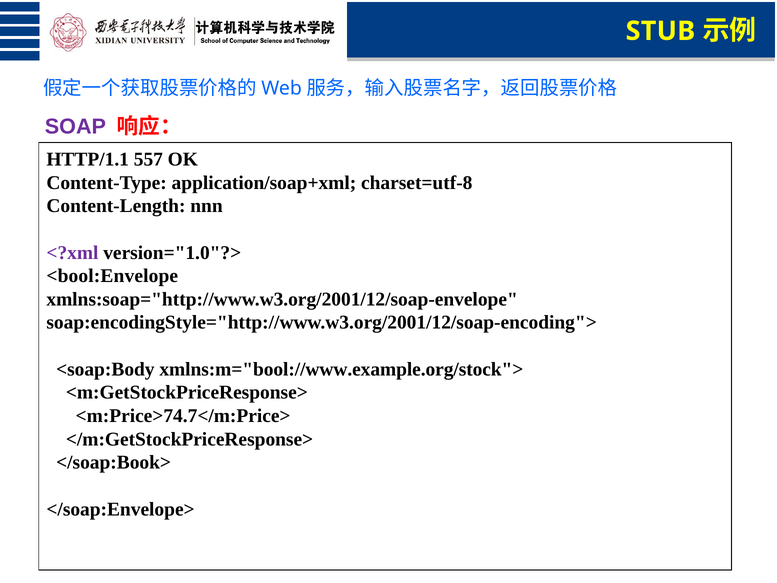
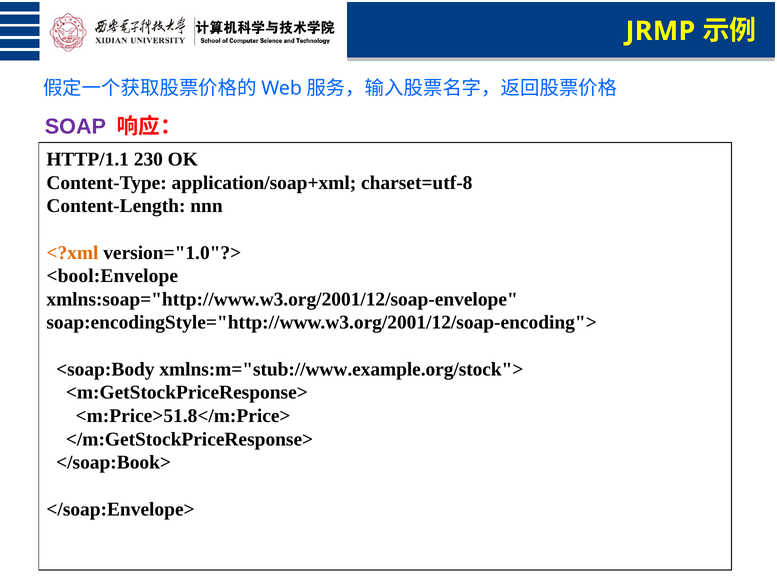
STUB: STUB -> JRMP
557: 557 -> 230
<?xml colour: purple -> orange
xmlns:m="bool://www.example.org/stock">: xmlns:m="bool://www.example.org/stock"> -> xmlns:m="stub://www.example.org/stock">
<m:Price>74.7</m:Price>: <m:Price>74.7</m:Price> -> <m:Price>51.8</m:Price>
